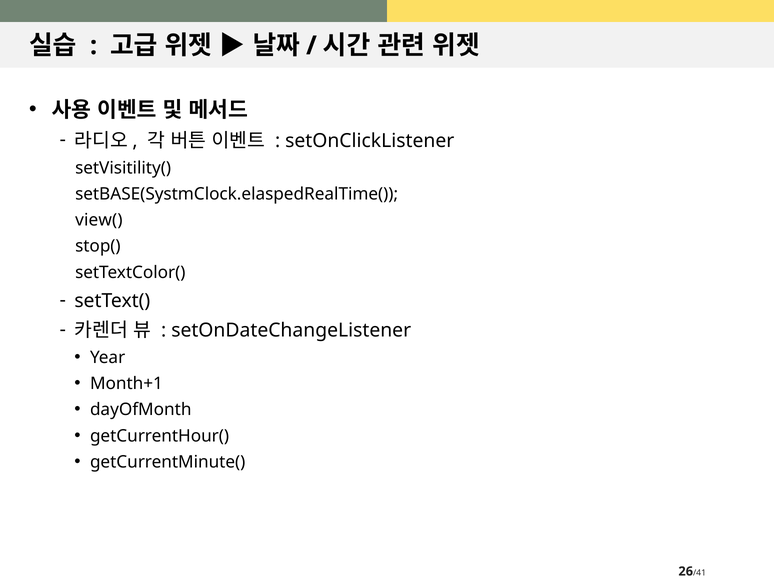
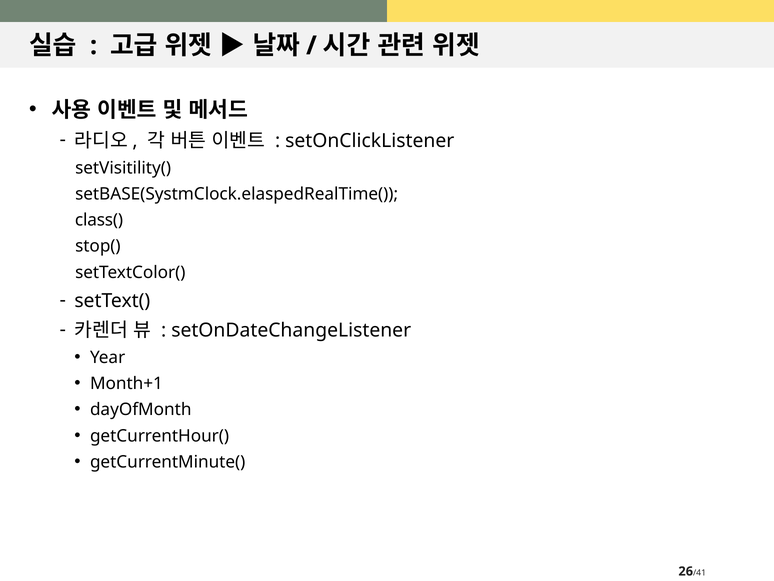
view(: view( -> class(
